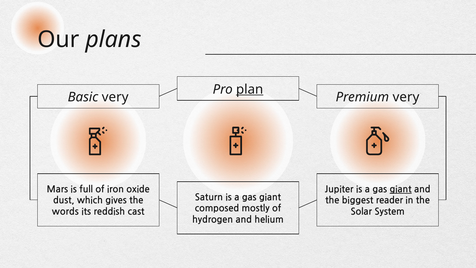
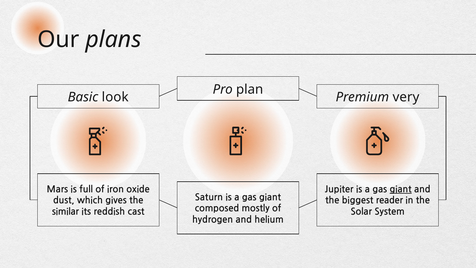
plan underline: present -> none
Basic very: very -> look
words: words -> similar
